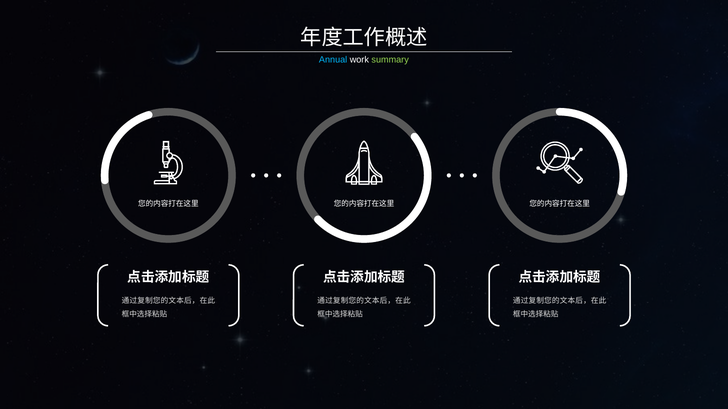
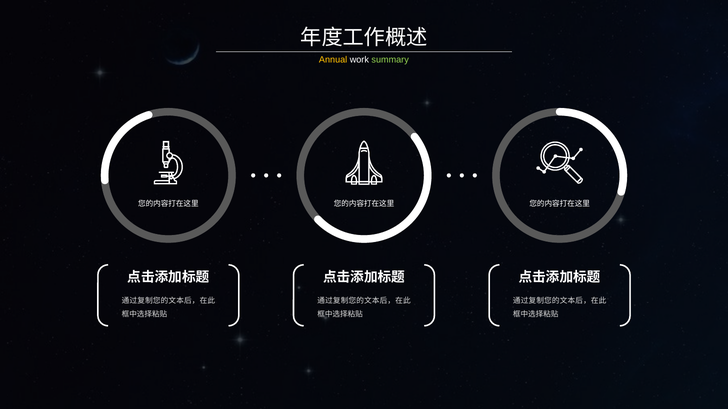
Annual colour: light blue -> yellow
